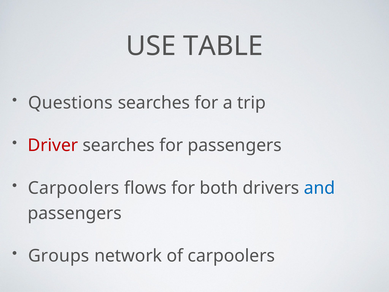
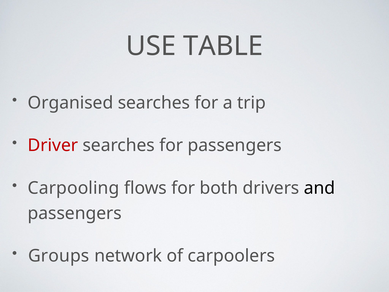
Questions: Questions -> Organised
Carpoolers at (74, 188): Carpoolers -> Carpooling
and colour: blue -> black
